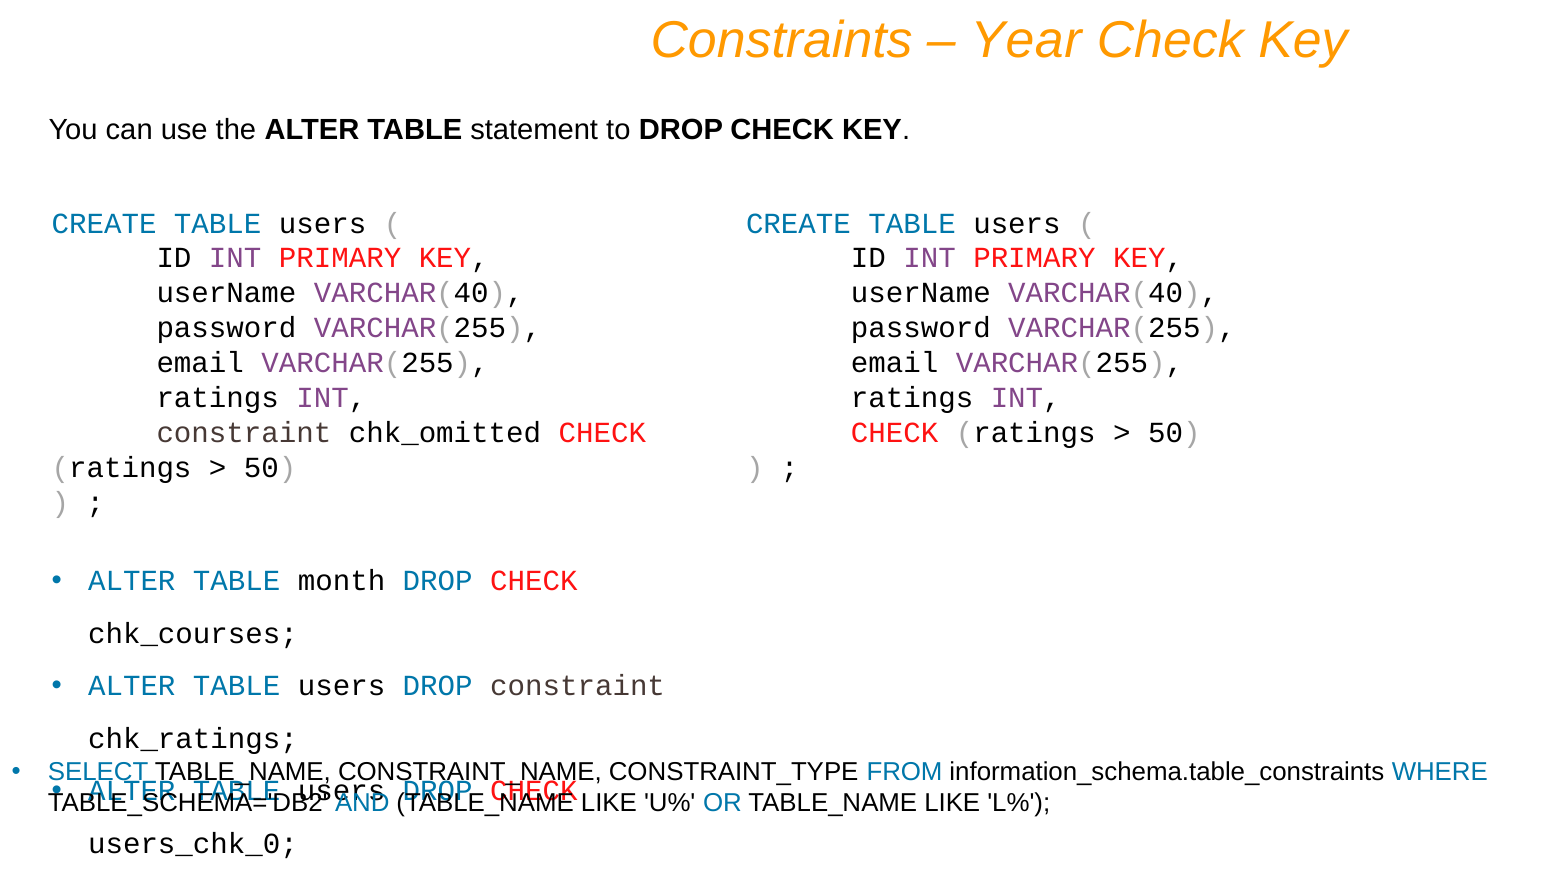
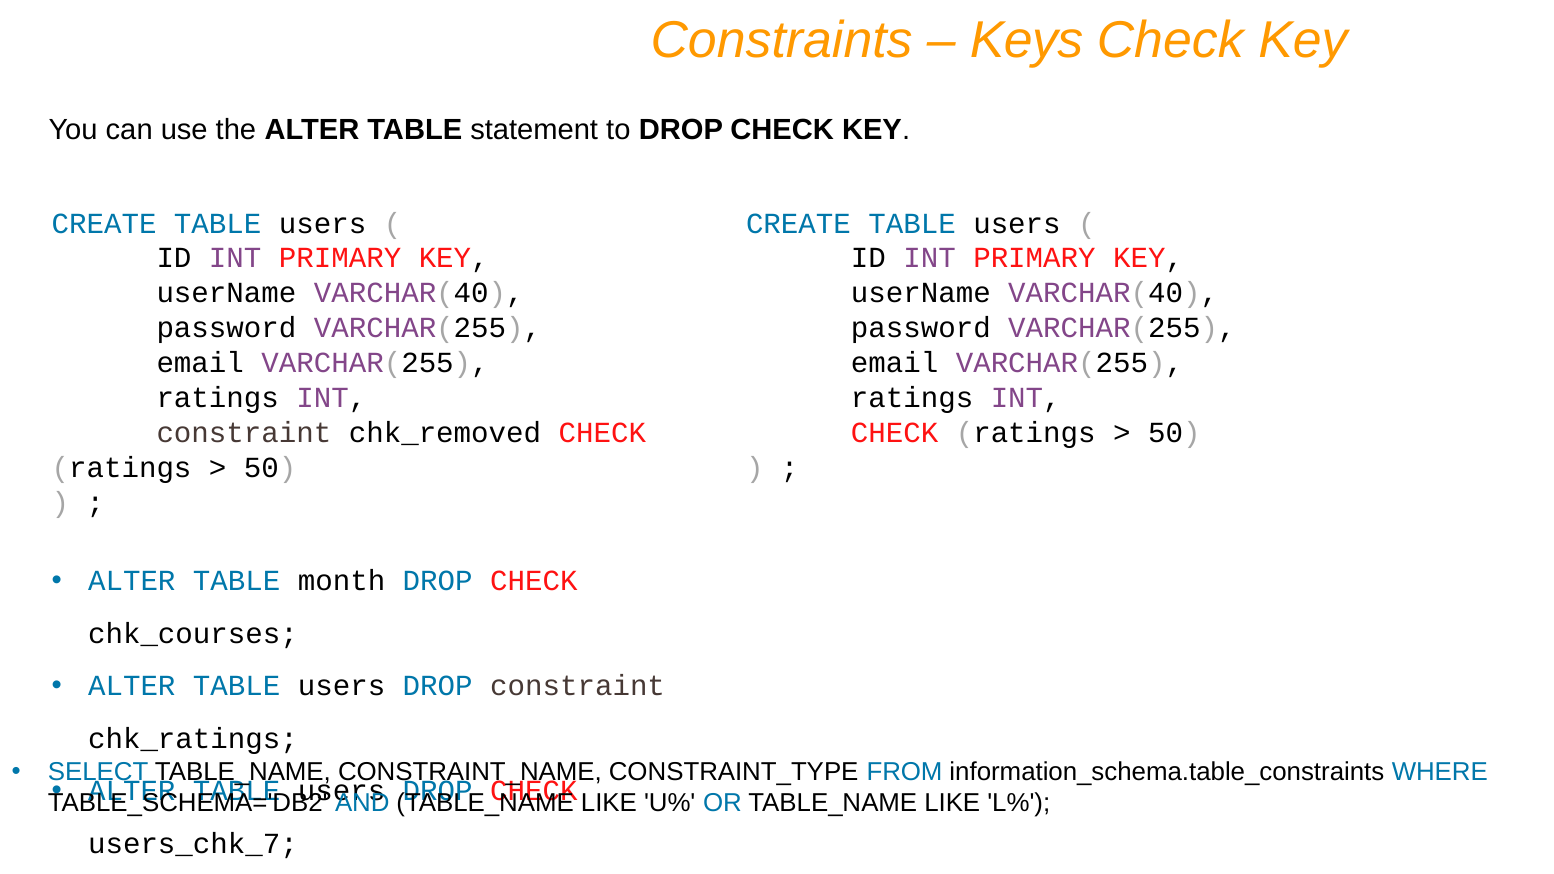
Year: Year -> Keys
chk_omitted: chk_omitted -> chk_removed
users_chk_0: users_chk_0 -> users_chk_7
